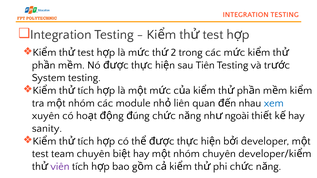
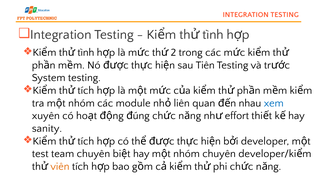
test at (213, 35): test -> tình
test at (86, 53): test -> tình
ngoài: ngoài -> effort
viên colour: purple -> orange
